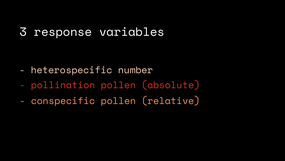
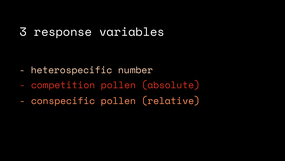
pollination: pollination -> competition
